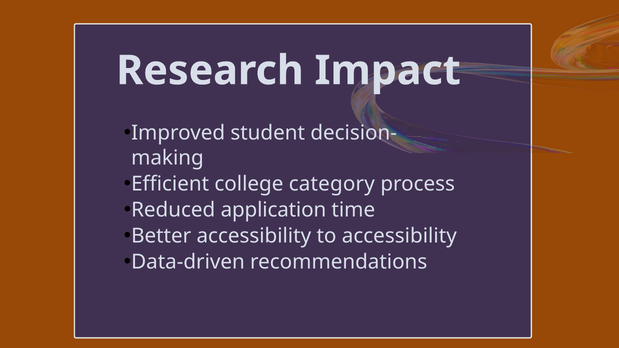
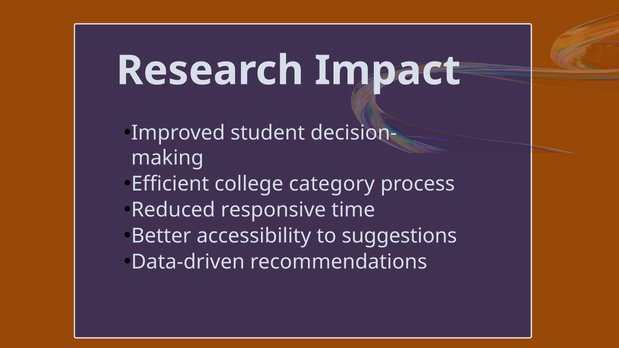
application: application -> responsive
to accessibility: accessibility -> suggestions
